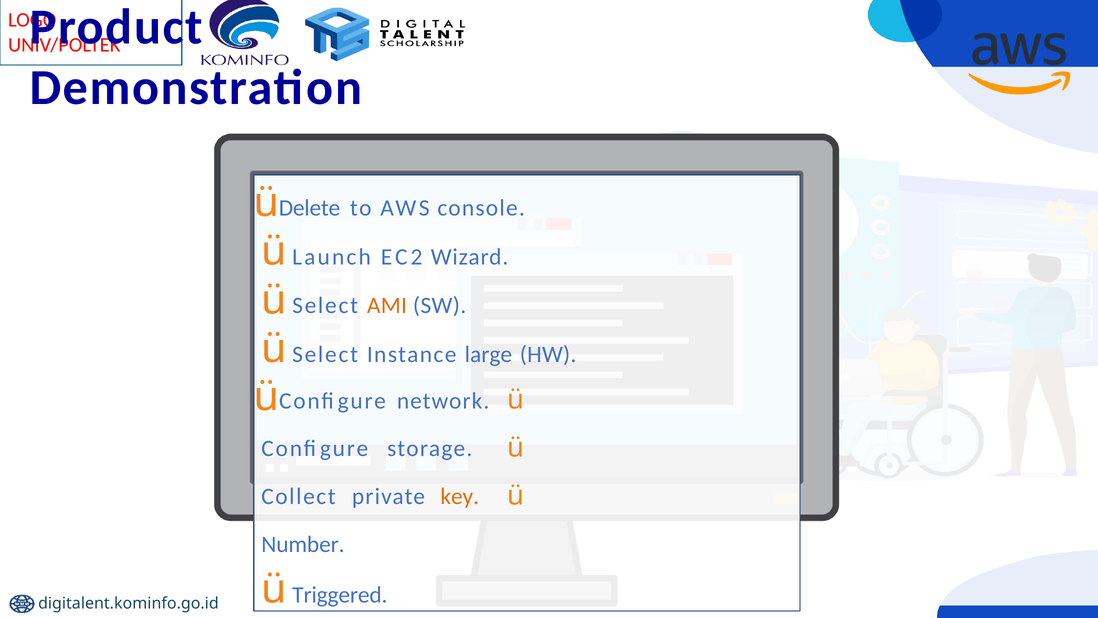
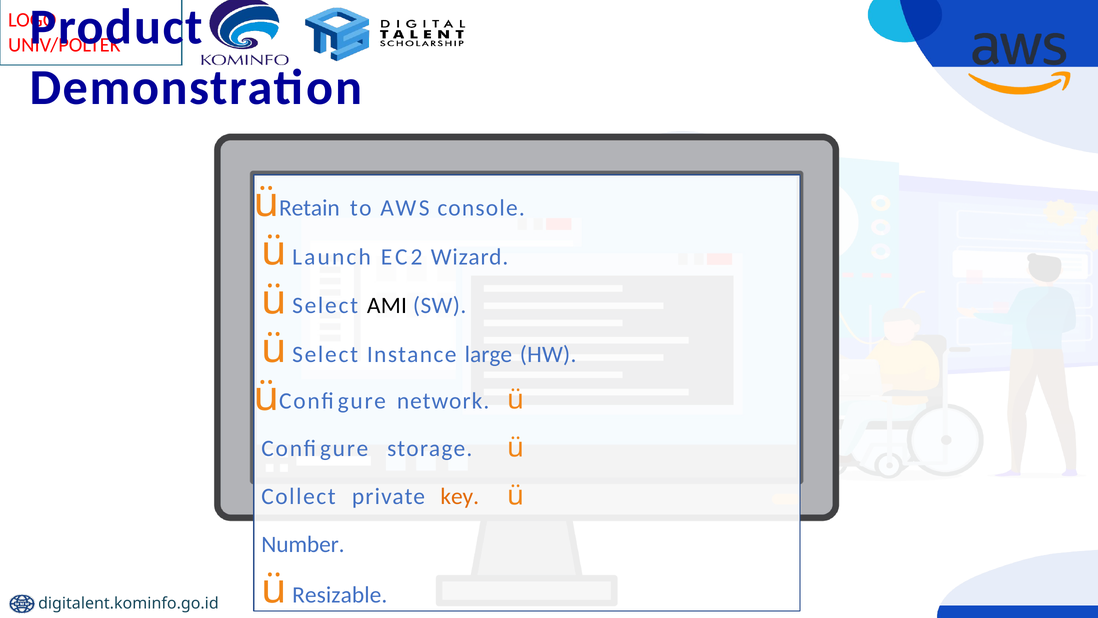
Delete: Delete -> Retain
AMI colour: orange -> black
Triggered: Triggered -> Resizable
